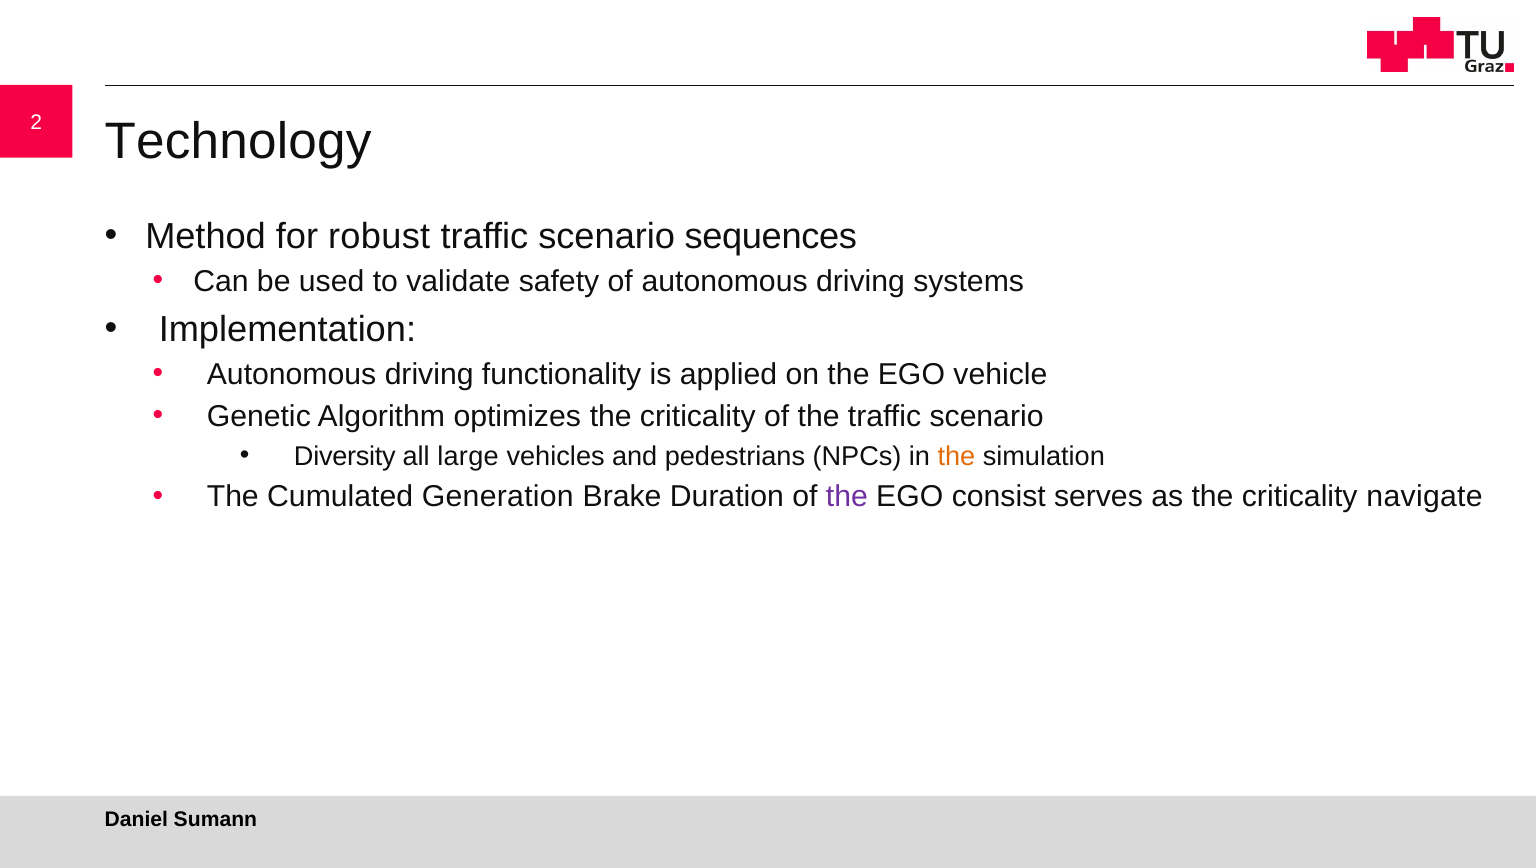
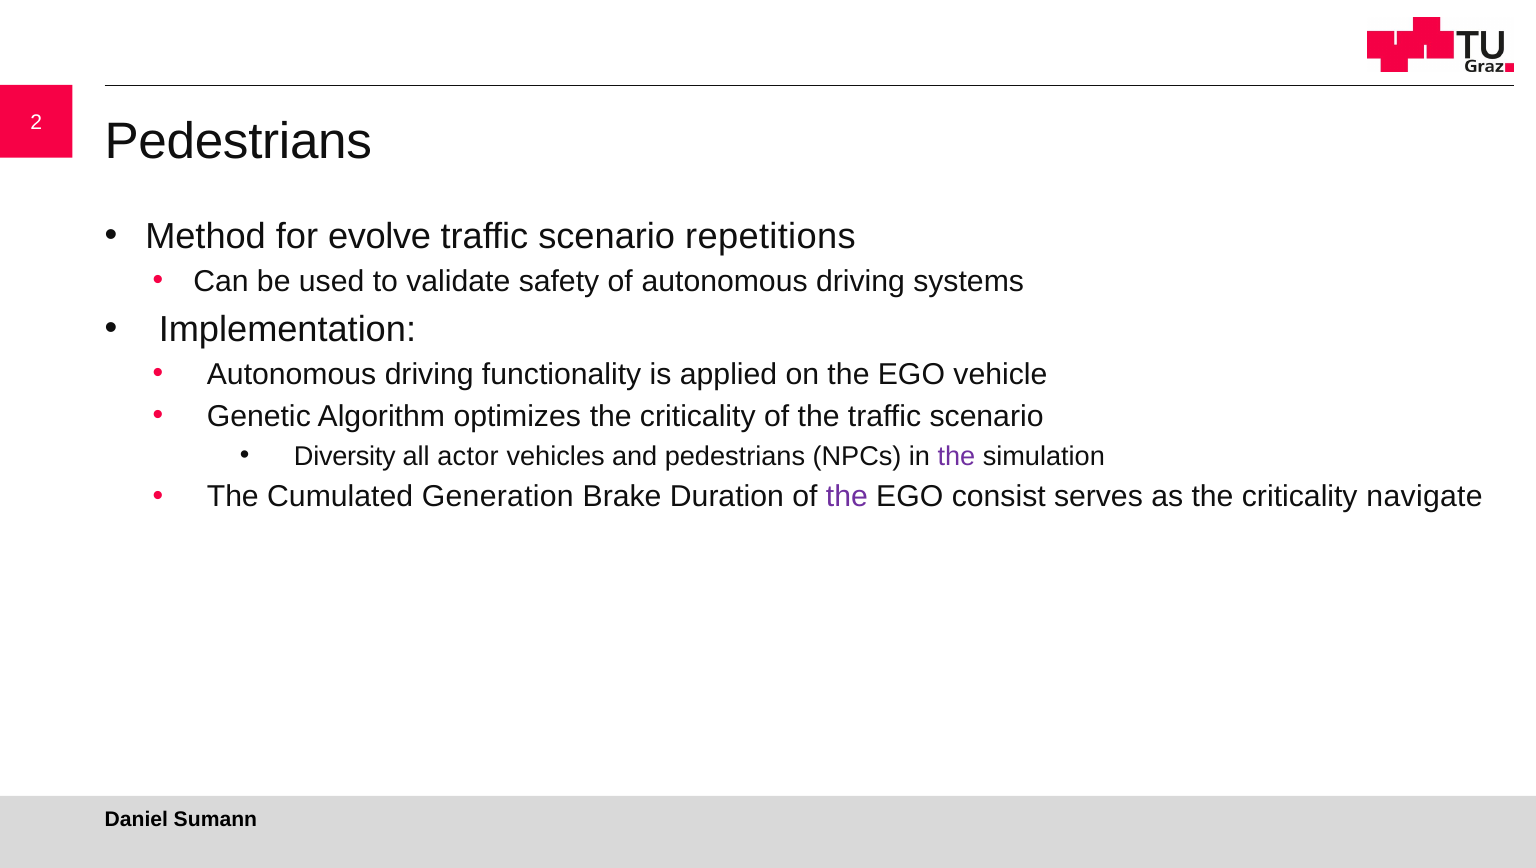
2 Technology: Technology -> Pedestrians
robust: robust -> evolve
sequences: sequences -> repetitions
large: large -> actor
the at (956, 457) colour: orange -> purple
